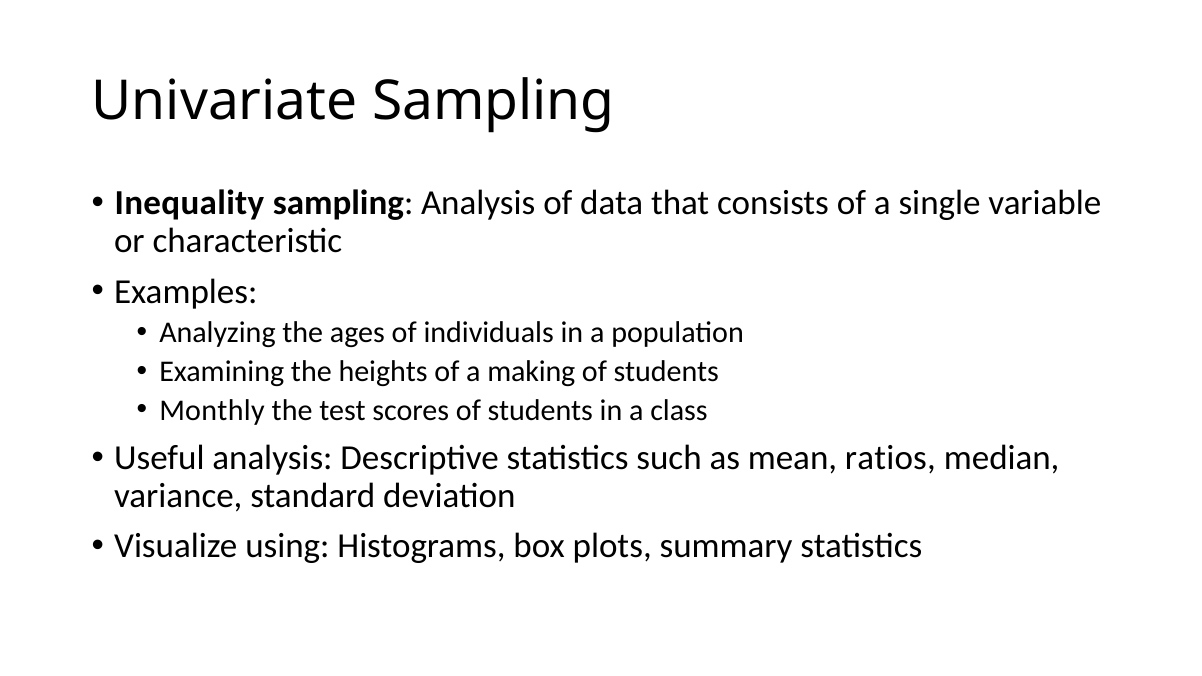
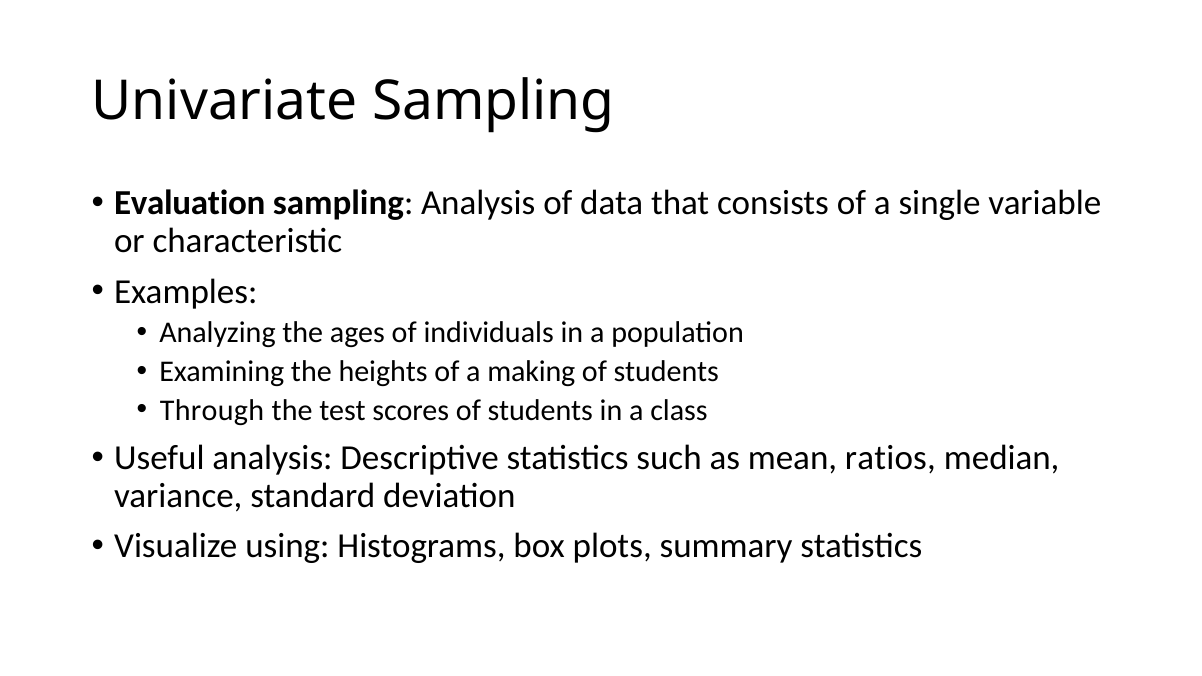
Inequality: Inequality -> Evaluation
Monthly: Monthly -> Through
